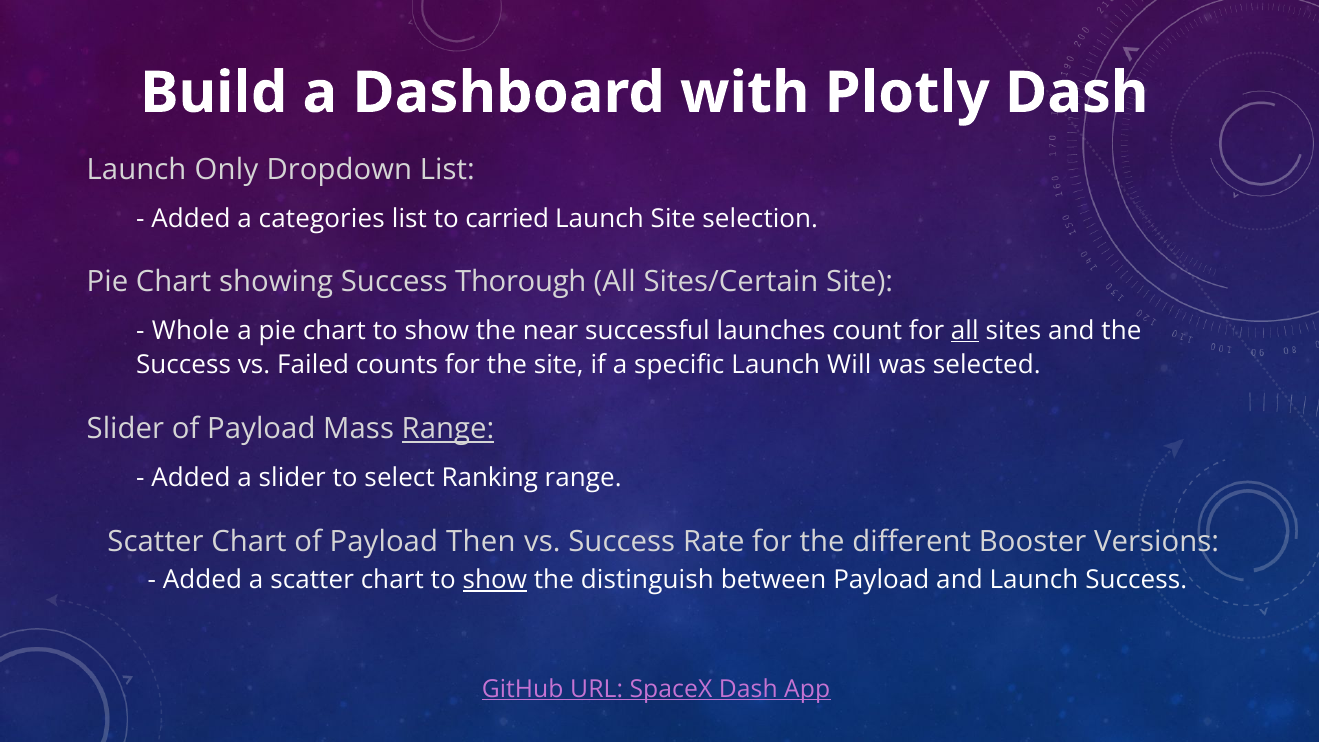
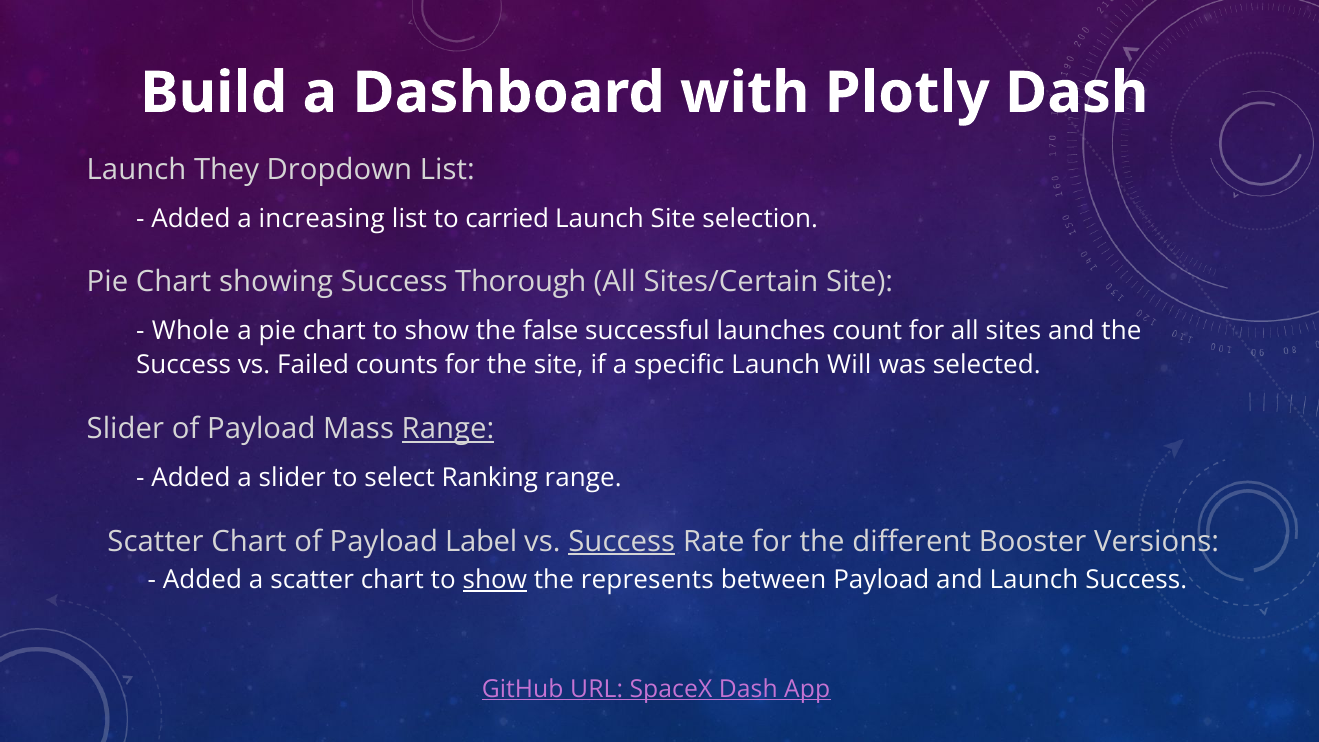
Only: Only -> They
categories: categories -> increasing
near: near -> false
all at (965, 330) underline: present -> none
Then: Then -> Label
Success at (622, 542) underline: none -> present
distinguish: distinguish -> represents
